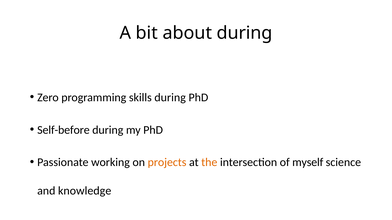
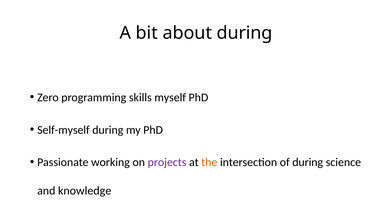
skills during: during -> myself
Self-before: Self-before -> Self-myself
projects colour: orange -> purple
of myself: myself -> during
